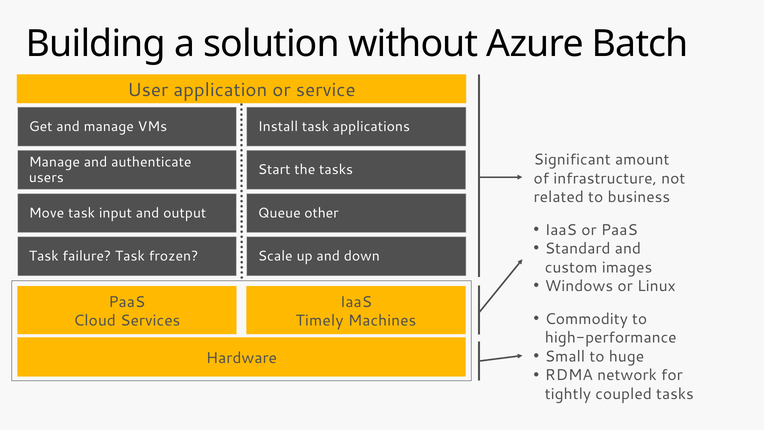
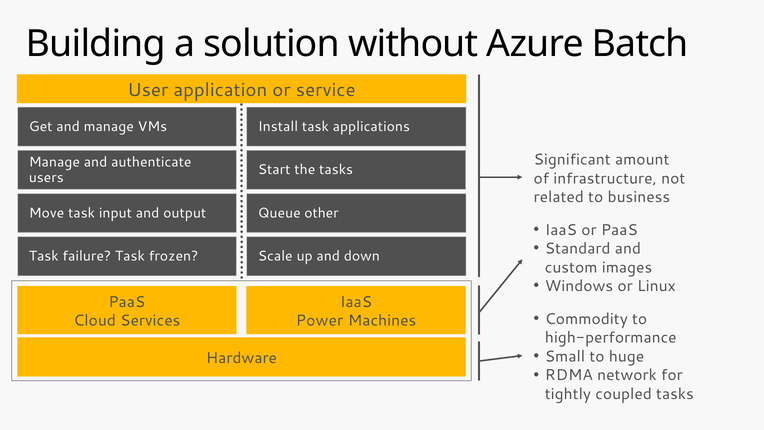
Timely: Timely -> Power
